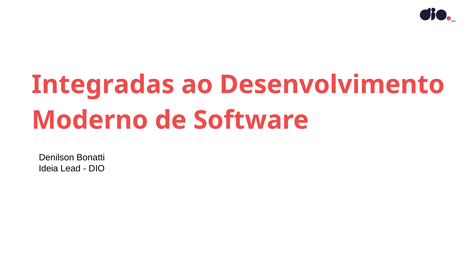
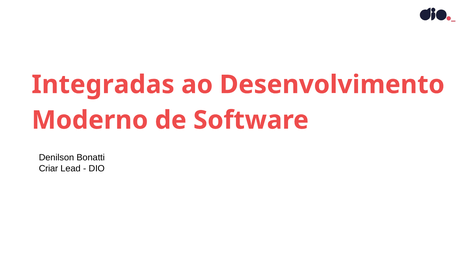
Ideia: Ideia -> Criar
